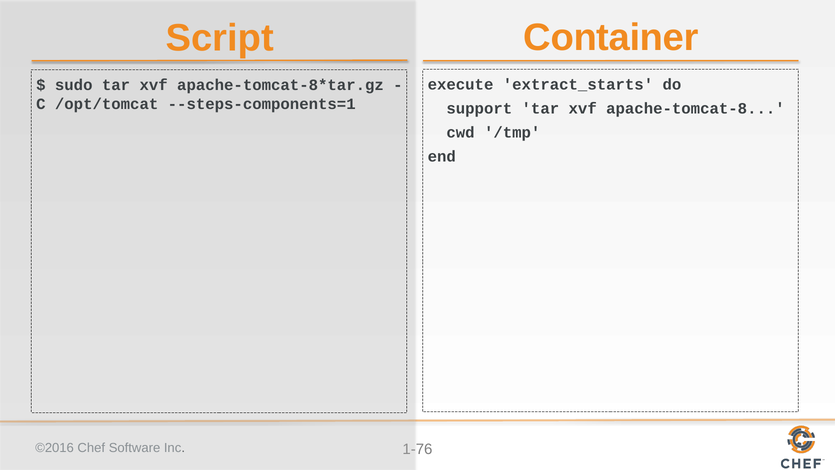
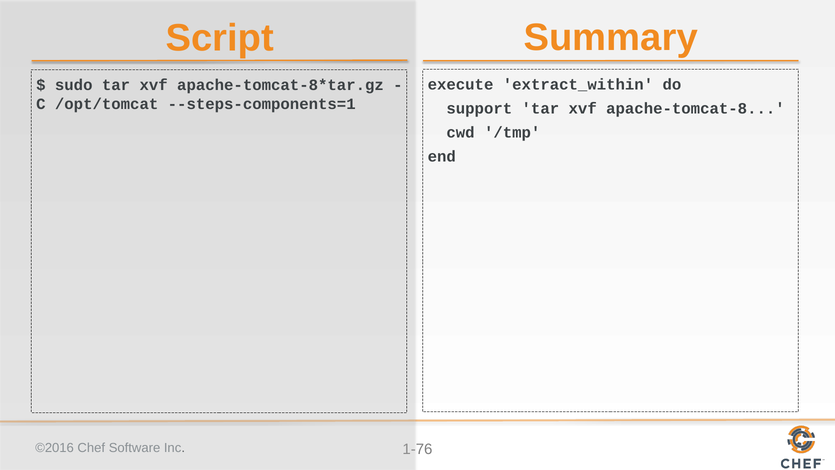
Container: Container -> Summary
extract_starts: extract_starts -> extract_within
